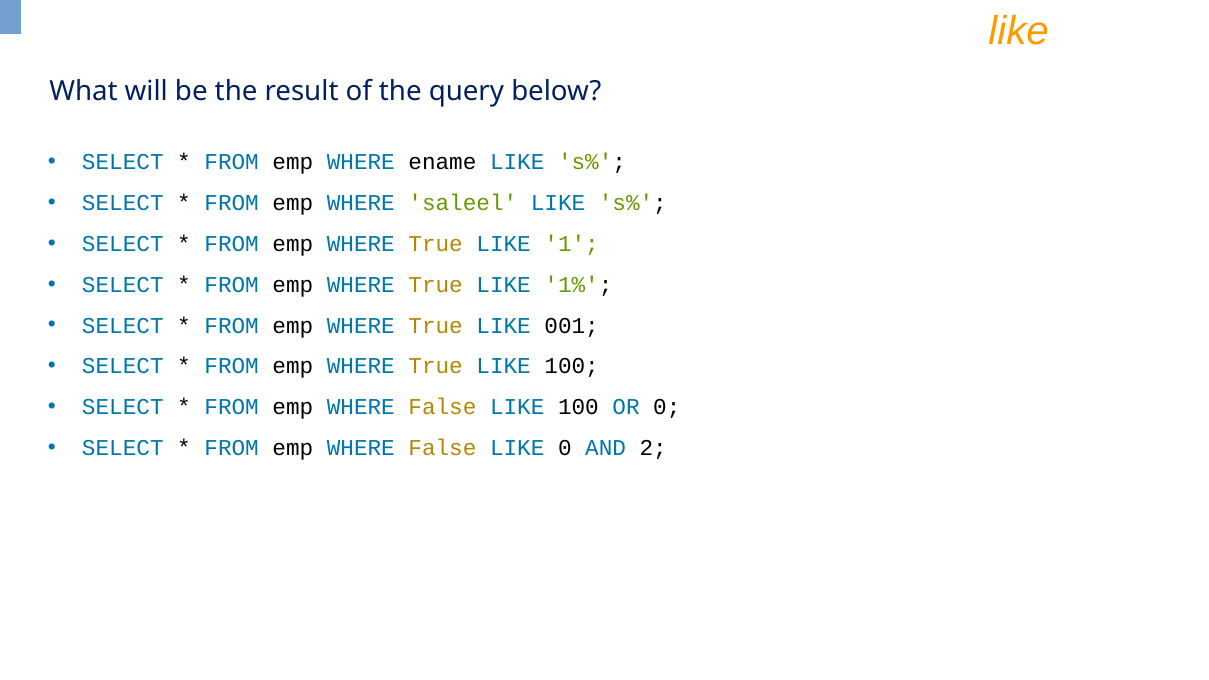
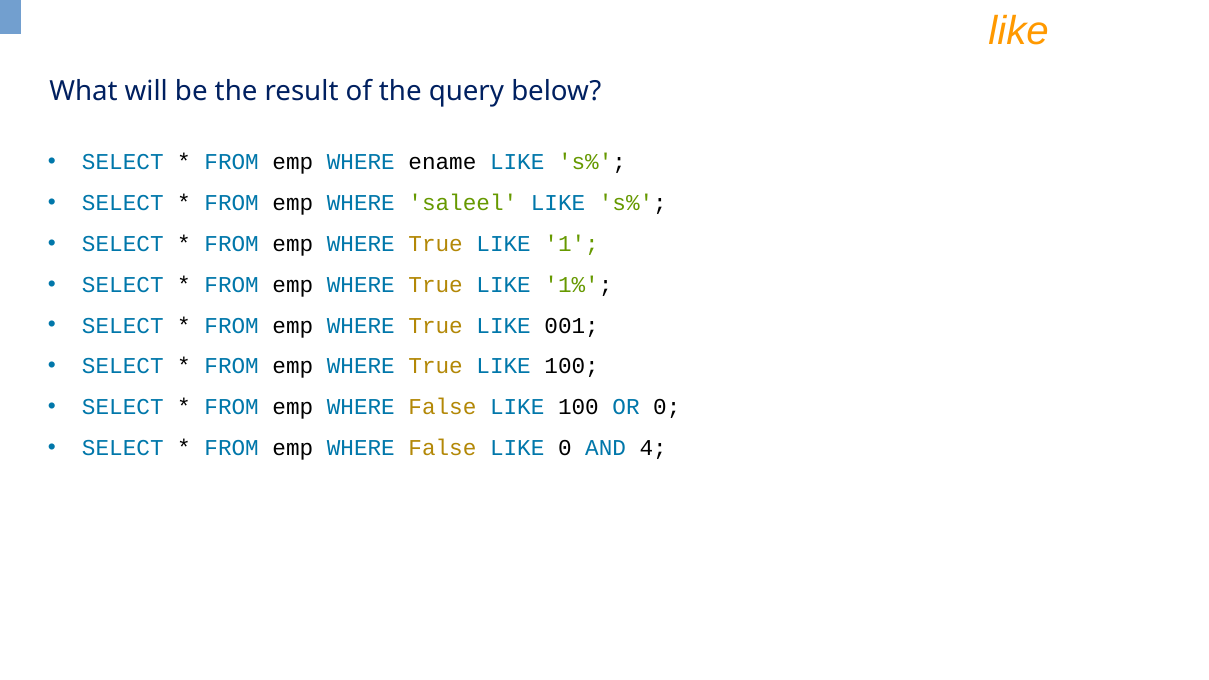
2: 2 -> 4
